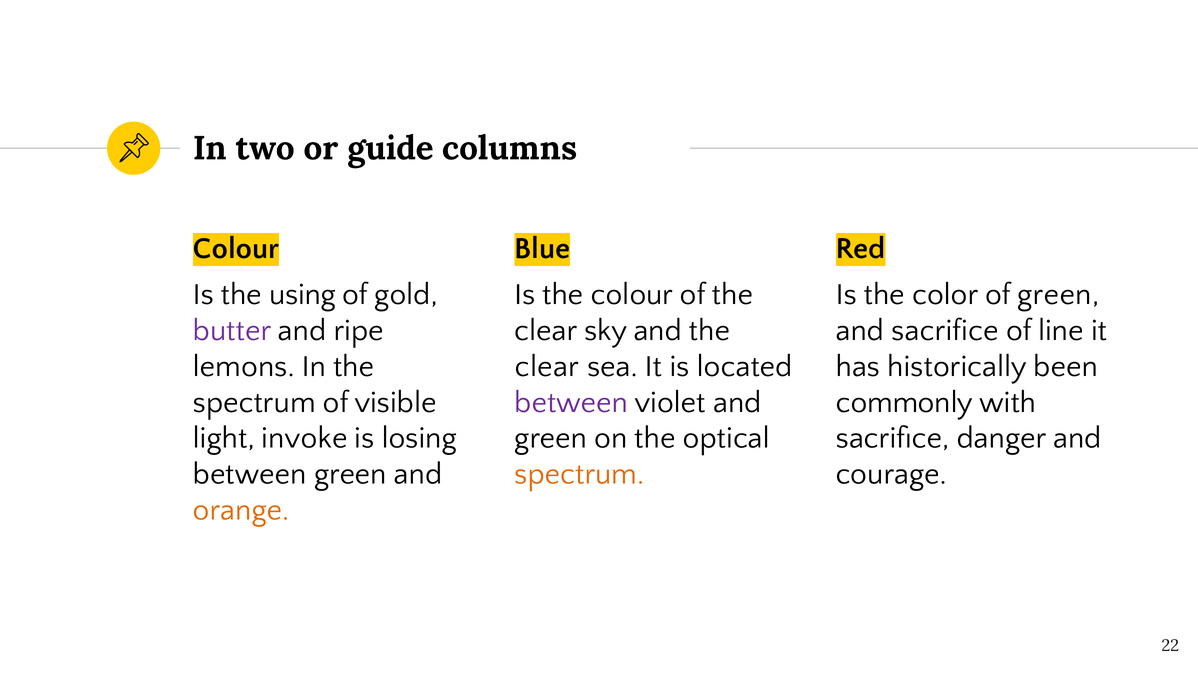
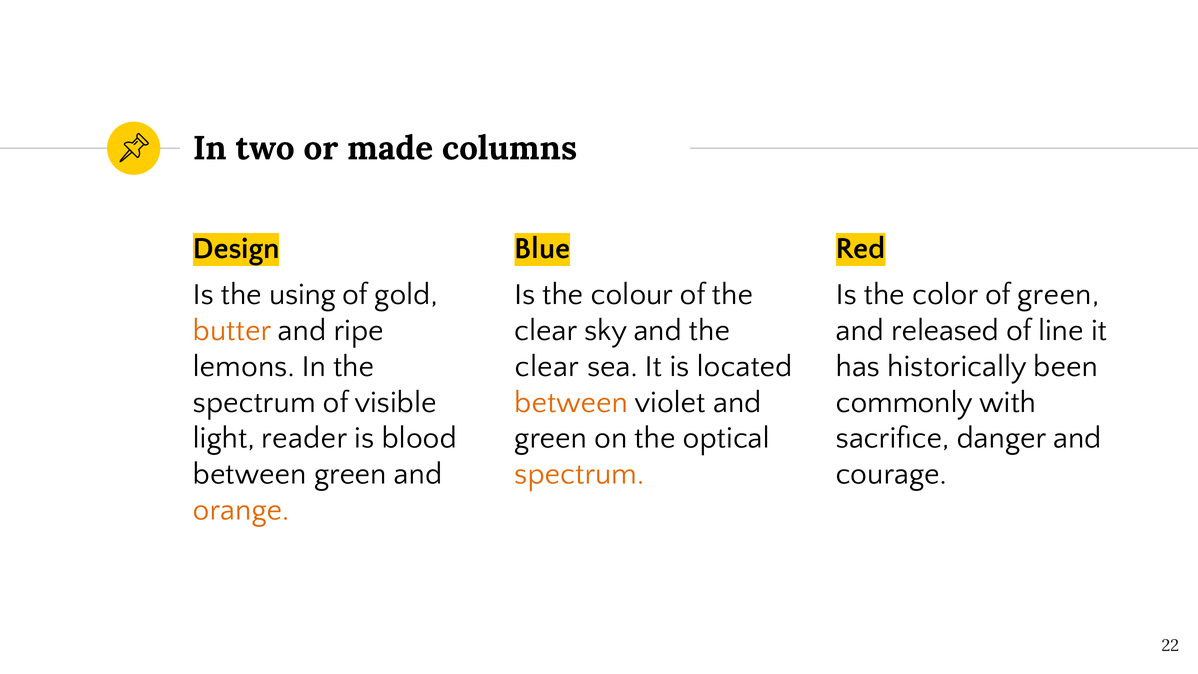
guide: guide -> made
Colour at (236, 248): Colour -> Design
butter colour: purple -> orange
and sacrifice: sacrifice -> released
between at (571, 402) colour: purple -> orange
invoke: invoke -> reader
losing: losing -> blood
